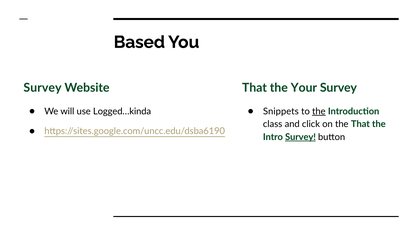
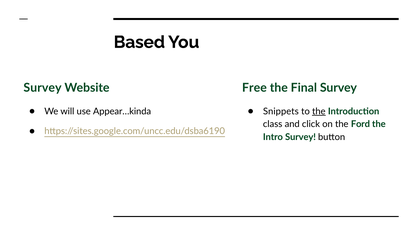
That at (254, 88): That -> Free
Your: Your -> Final
Logged…kinda: Logged…kinda -> Appear…kinda
the That: That -> Ford
Survey at (300, 137) underline: present -> none
